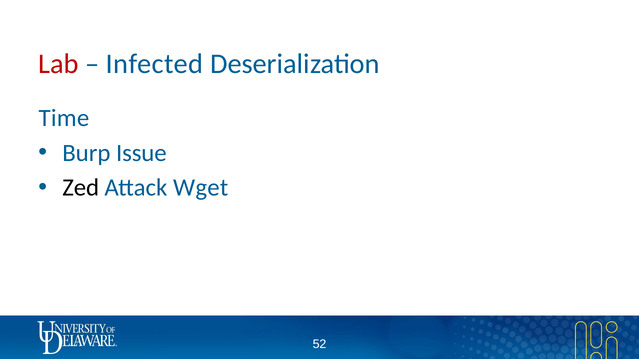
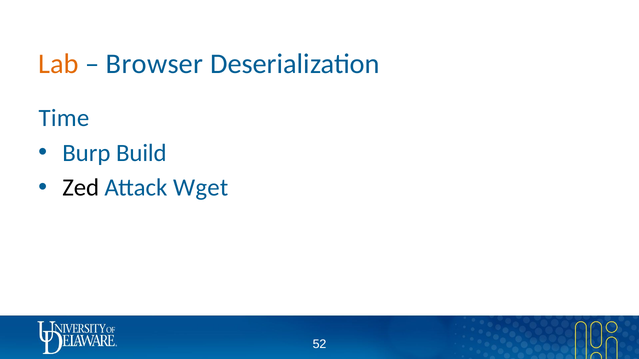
Lab colour: red -> orange
Infected: Infected -> Browser
Issue: Issue -> Build
